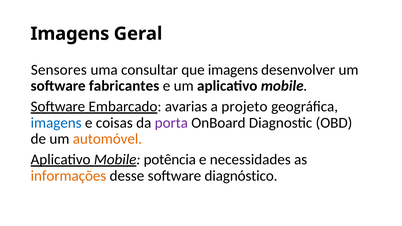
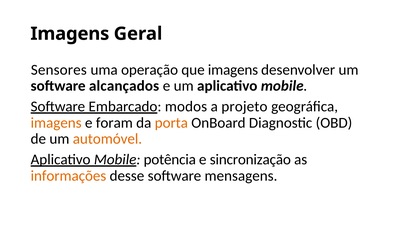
consultar: consultar -> operação
fabricantes: fabricantes -> alcançados
avarias: avarias -> modos
imagens at (56, 123) colour: blue -> orange
coisas: coisas -> foram
porta colour: purple -> orange
necessidades: necessidades -> sincronização
diagnóstico: diagnóstico -> mensagens
